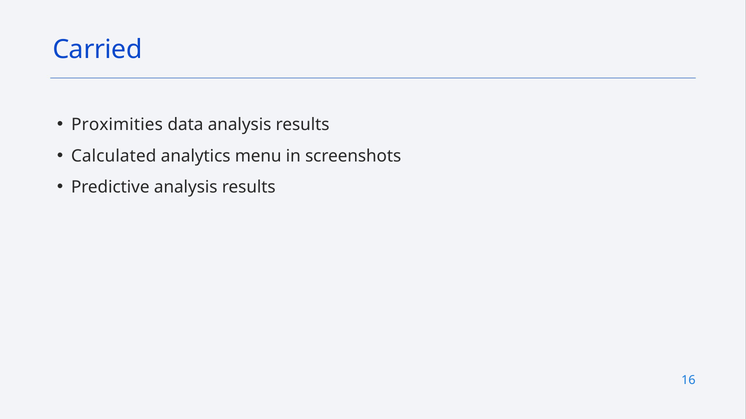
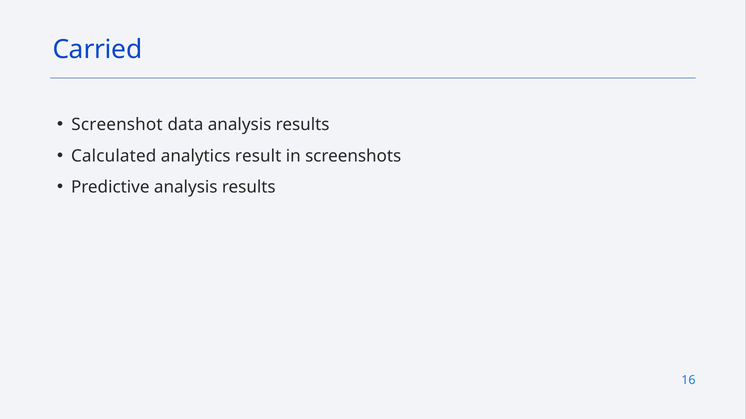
Proximities: Proximities -> Screenshot
menu: menu -> result
